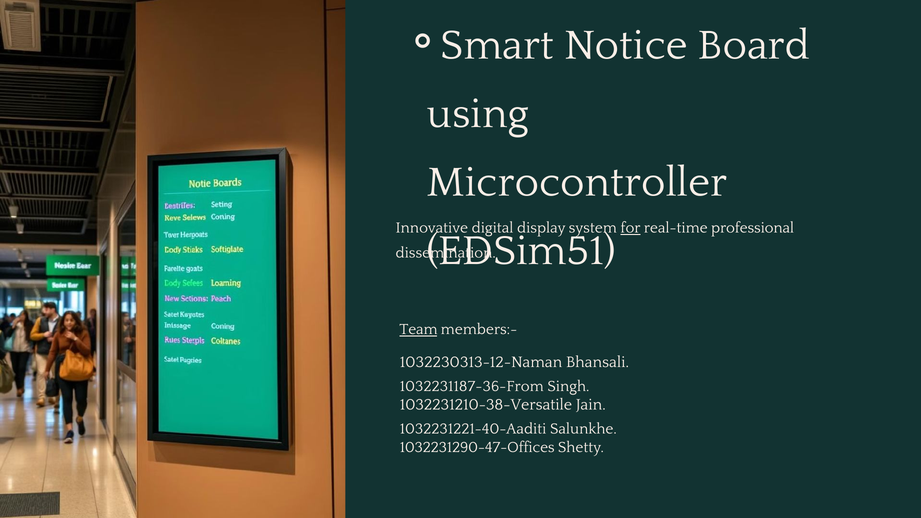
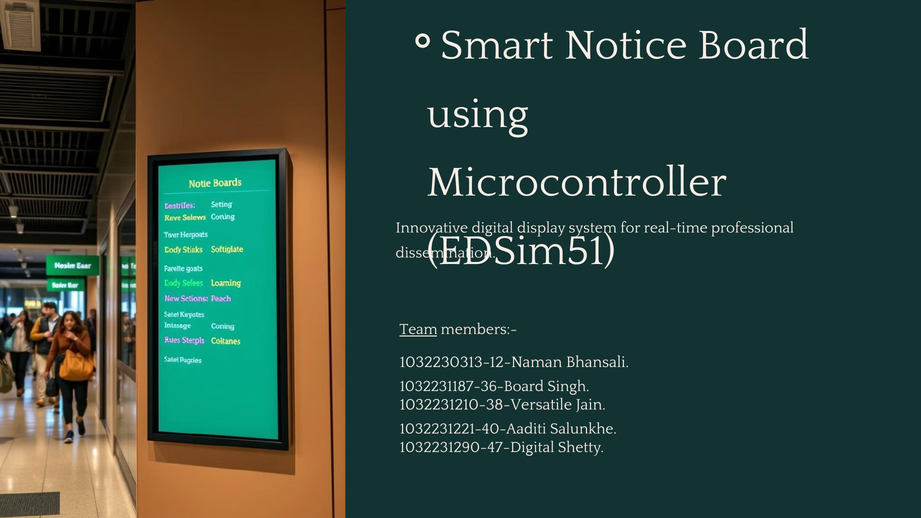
for underline: present -> none
1032231187-36-From: 1032231187-36-From -> 1032231187-36-Board
1032231290-47-Offices: 1032231290-47-Offices -> 1032231290-47-Digital
